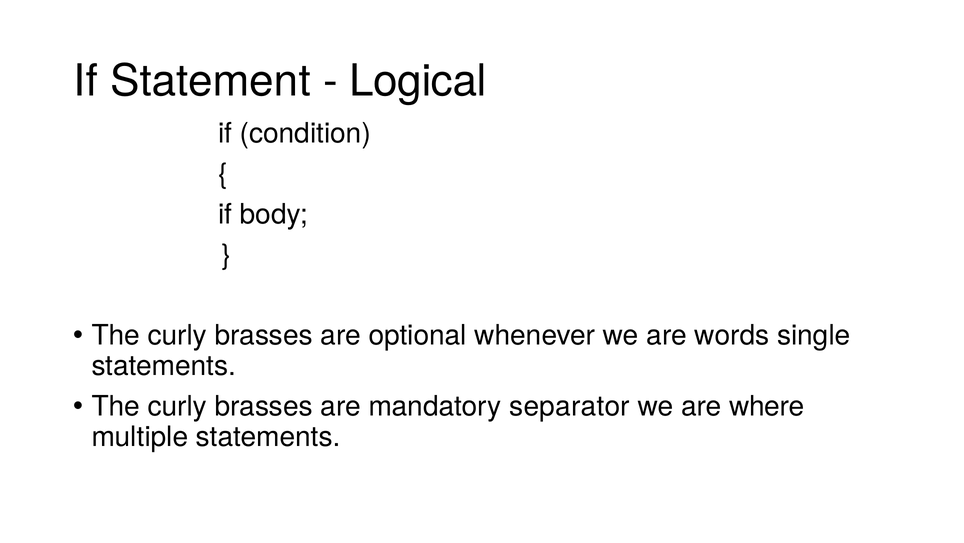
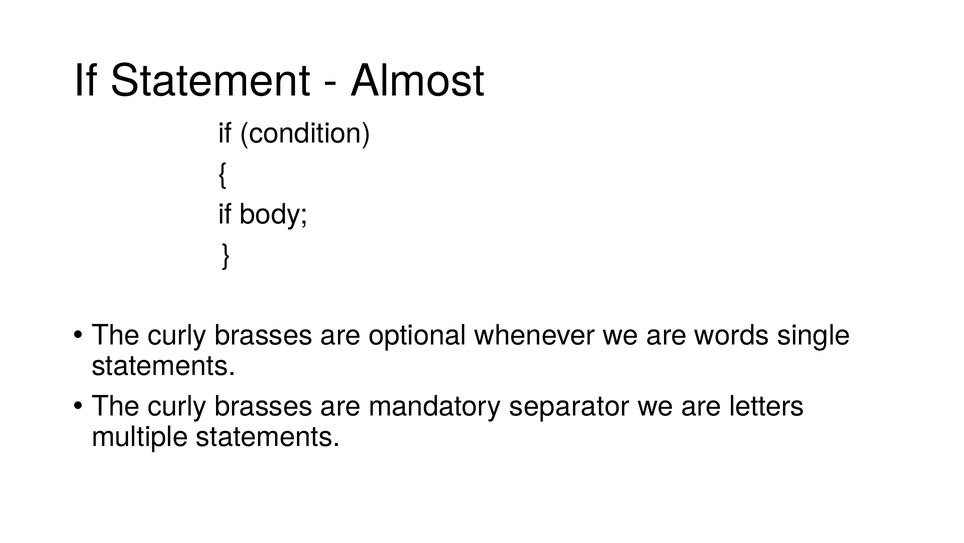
Logical: Logical -> Almost
where: where -> letters
